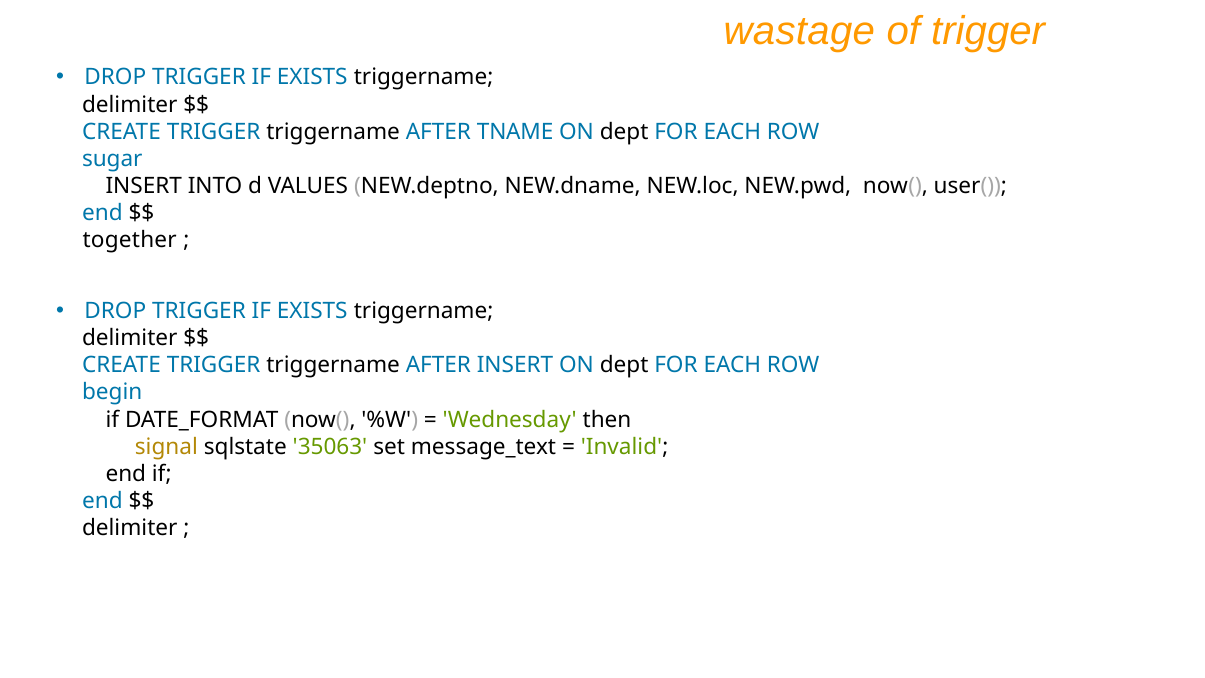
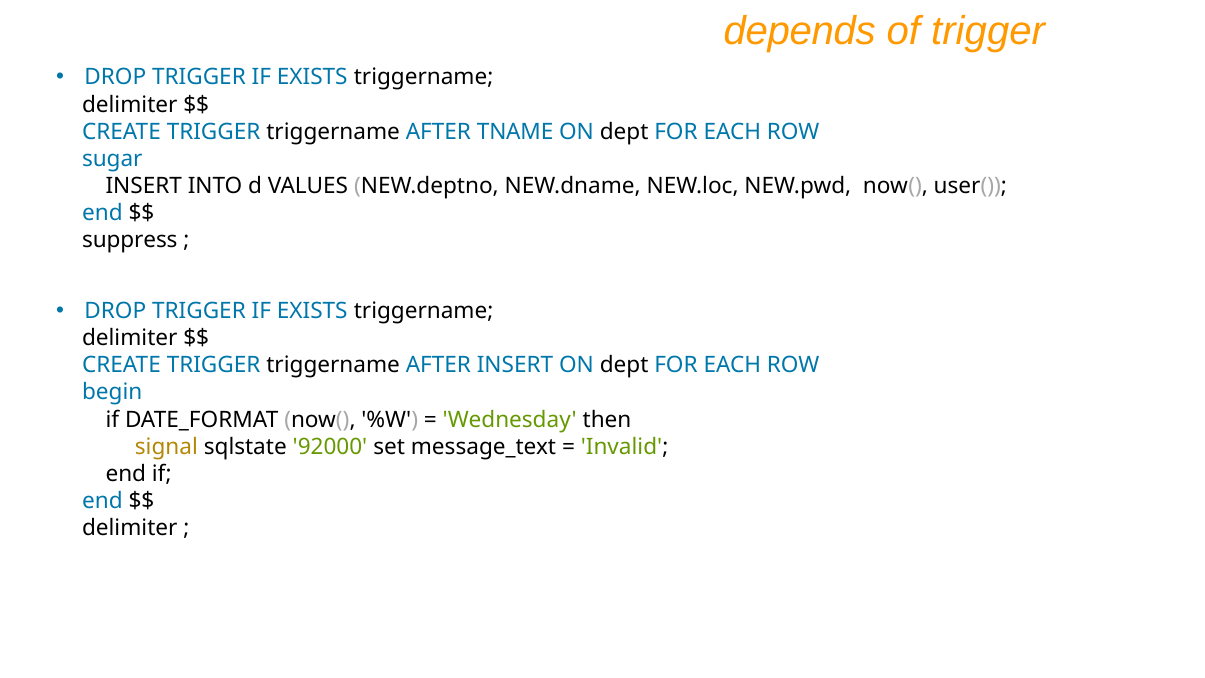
wastage: wastage -> depends
together: together -> suppress
35063: 35063 -> 92000
